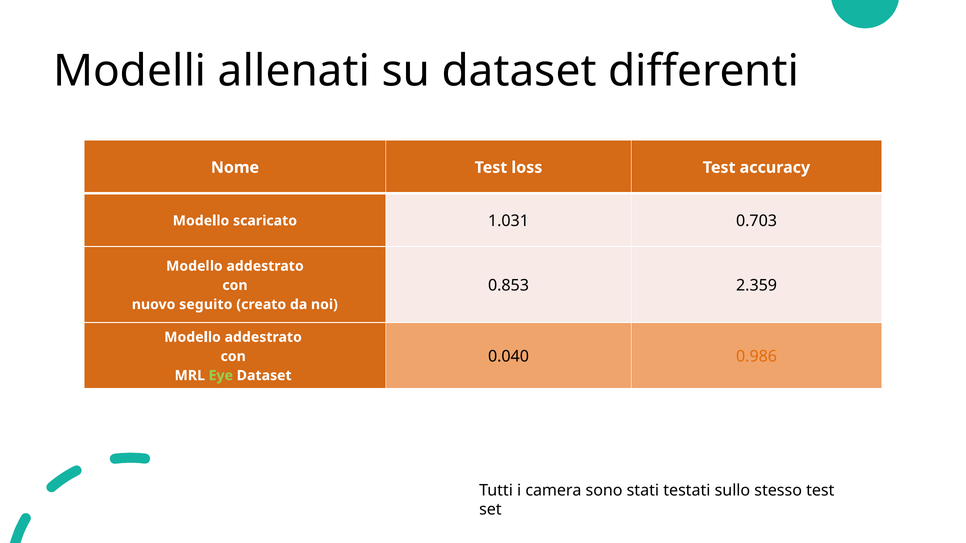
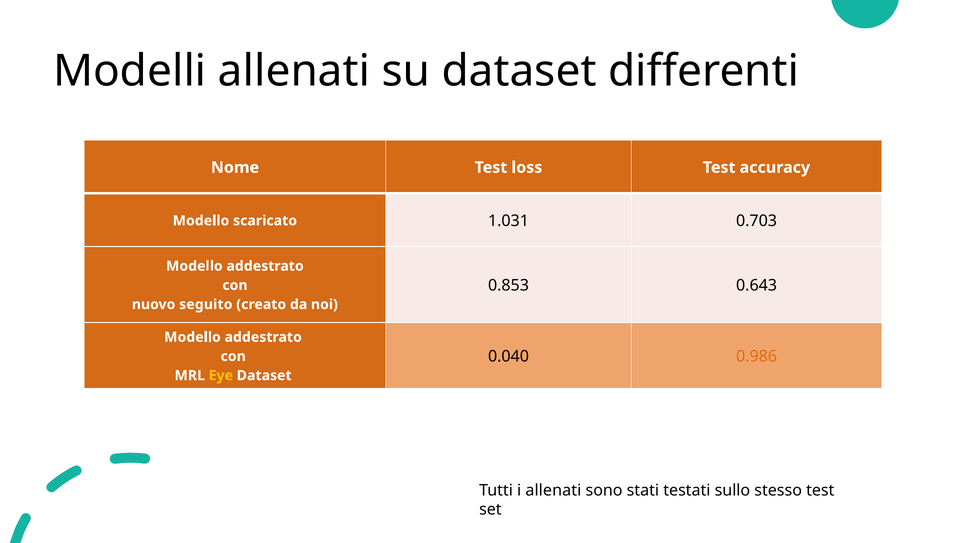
2.359: 2.359 -> 0.643
Eye colour: light green -> yellow
i camera: camera -> allenati
